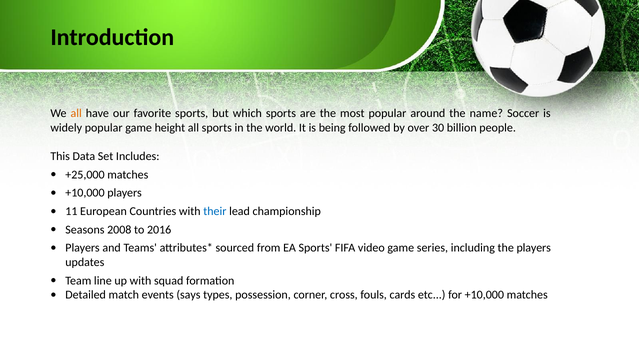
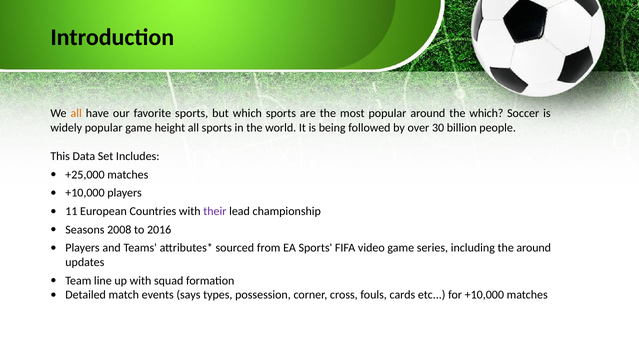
the name: name -> which
their colour: blue -> purple
the players: players -> around
